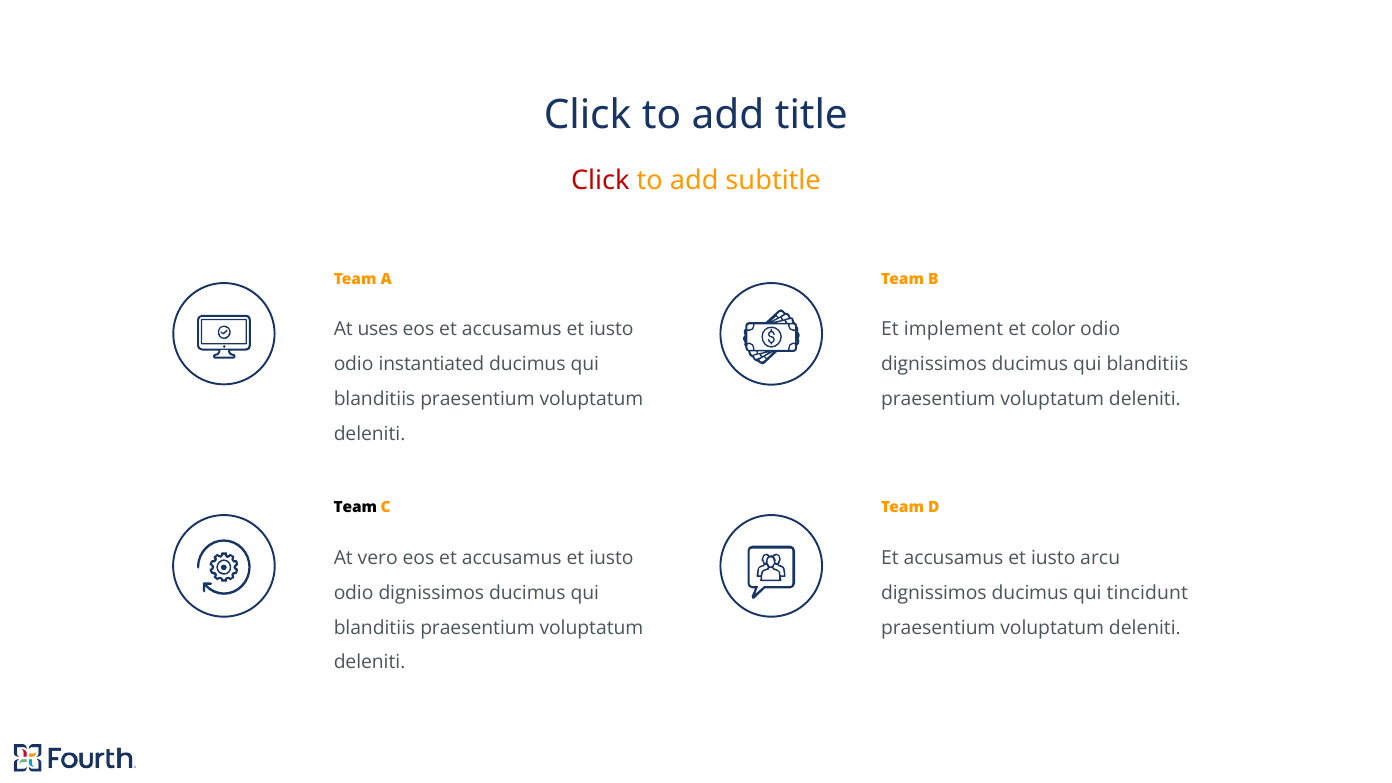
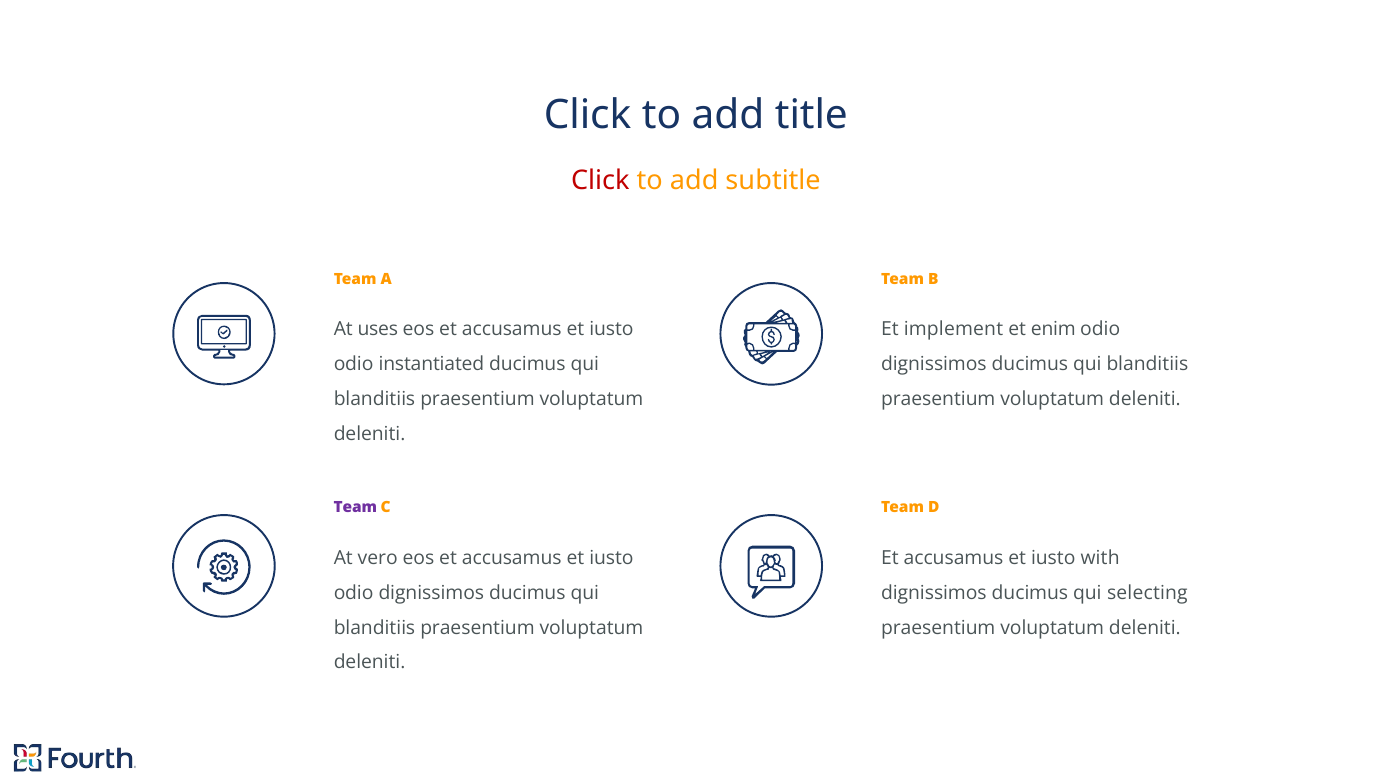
color: color -> enim
Team at (355, 508) colour: black -> purple
arcu: arcu -> with
tincidunt: tincidunt -> selecting
